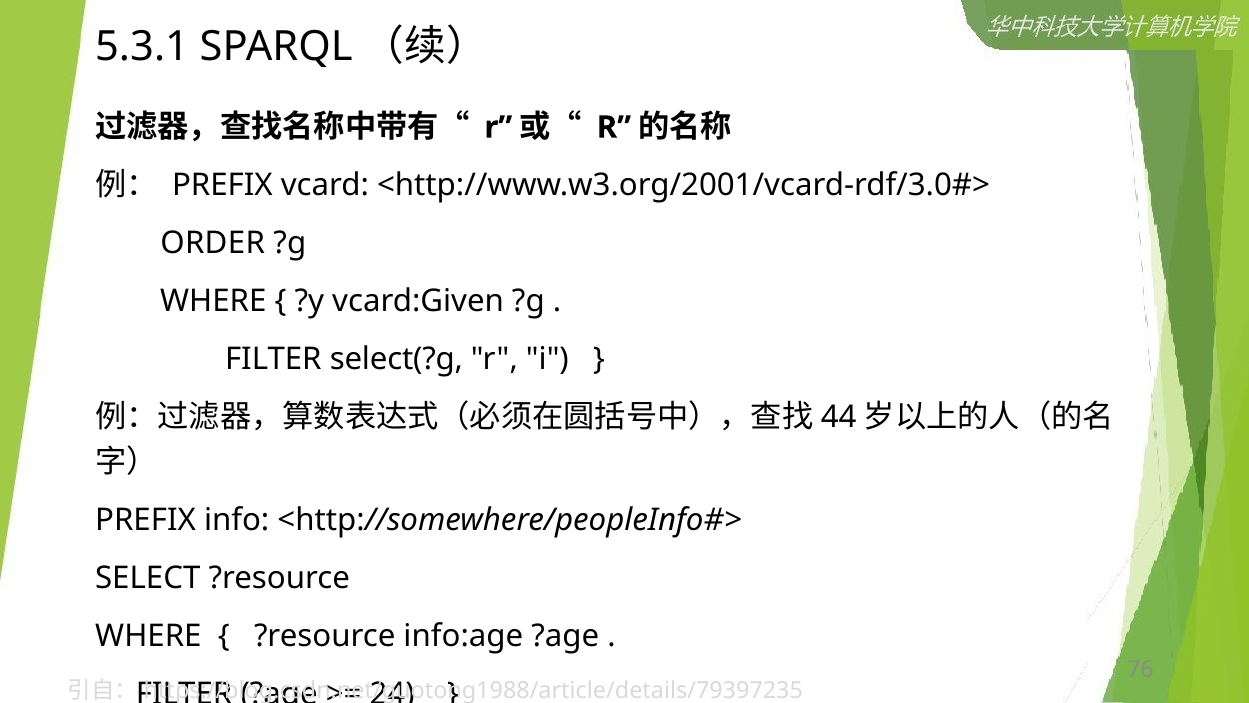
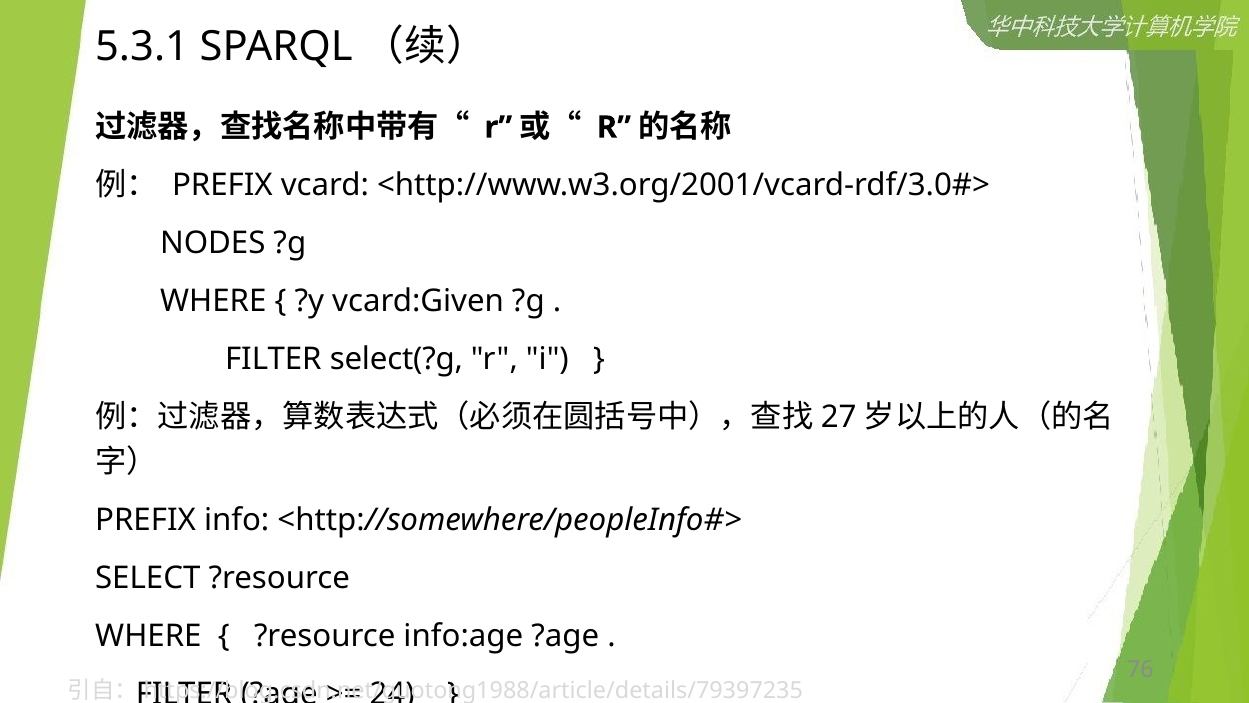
ORDER: ORDER -> NODES
44: 44 -> 27
